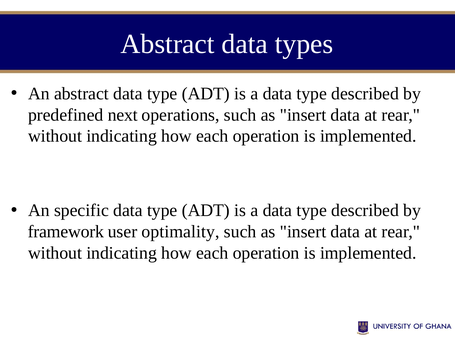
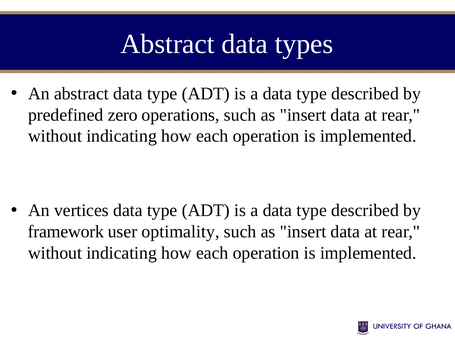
next: next -> zero
specific: specific -> vertices
